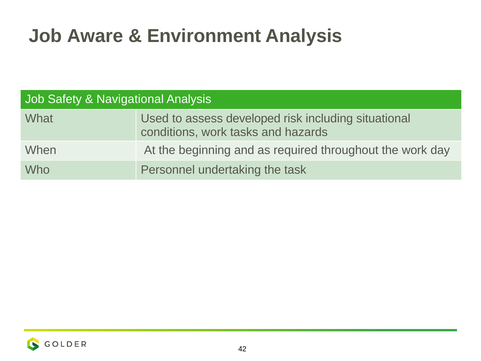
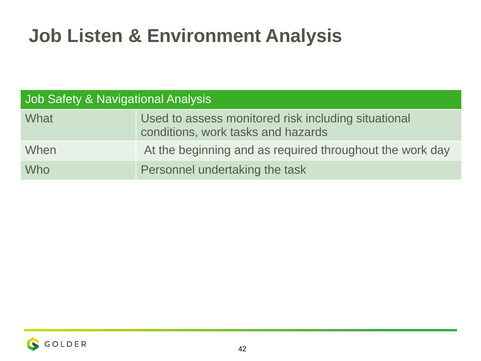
Aware: Aware -> Listen
developed: developed -> monitored
